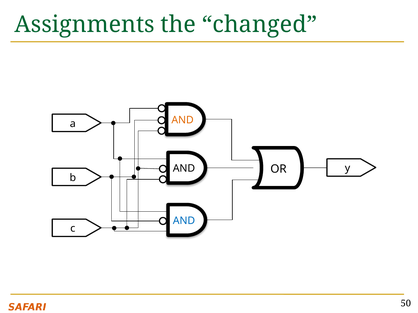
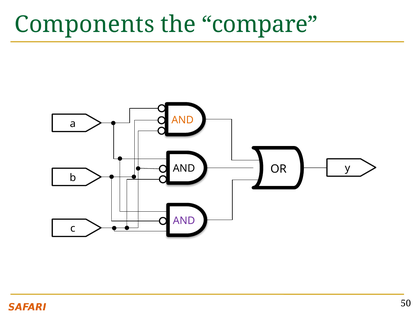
Assignments: Assignments -> Components
changed: changed -> compare
AND at (184, 221) colour: blue -> purple
